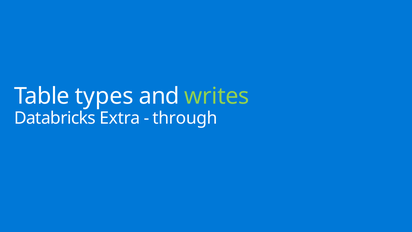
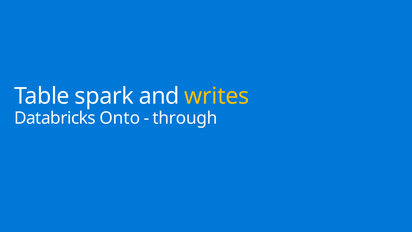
types: types -> spark
writes colour: light green -> yellow
Extra: Extra -> Onto
